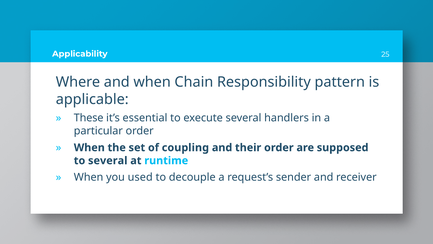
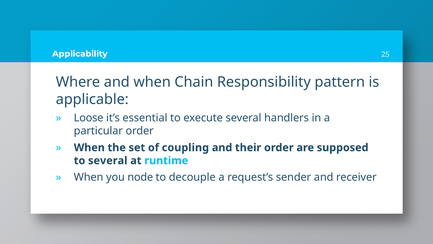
These: These -> Loose
used: used -> node
